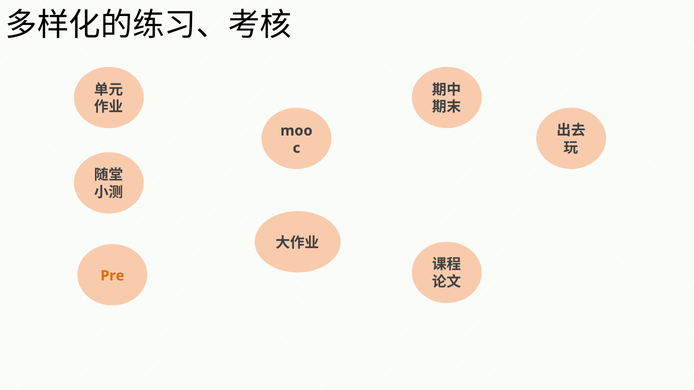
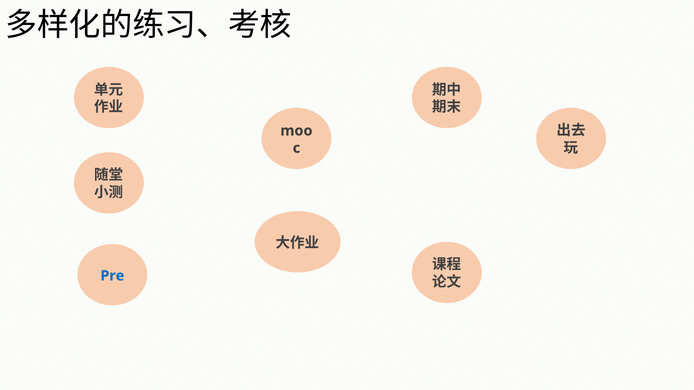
Pre colour: orange -> blue
